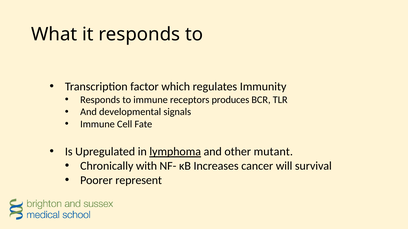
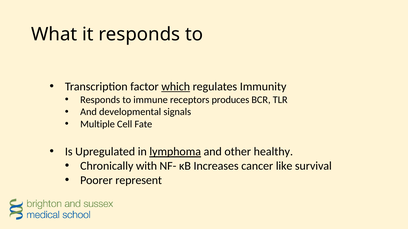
which underline: none -> present
Immune at (98, 124): Immune -> Multiple
mutant: mutant -> healthy
will: will -> like
